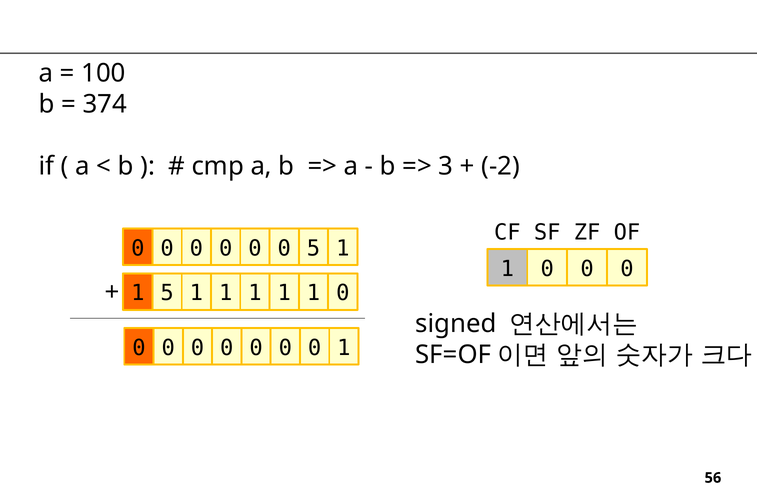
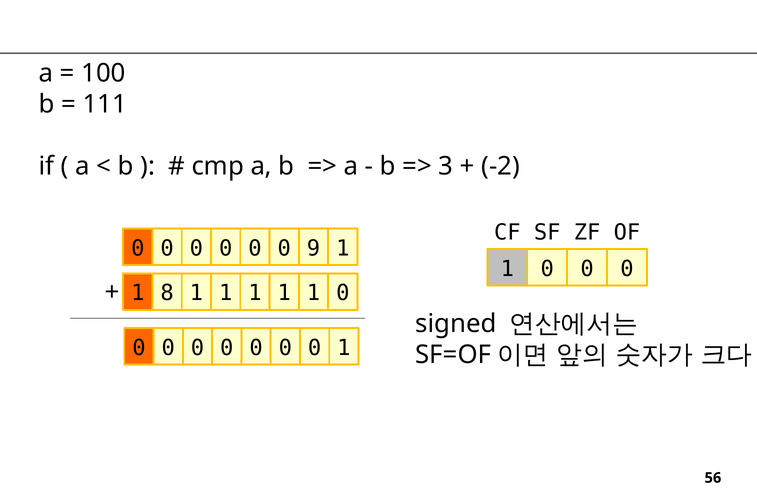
374: 374 -> 111
0 5: 5 -> 9
1 5: 5 -> 8
